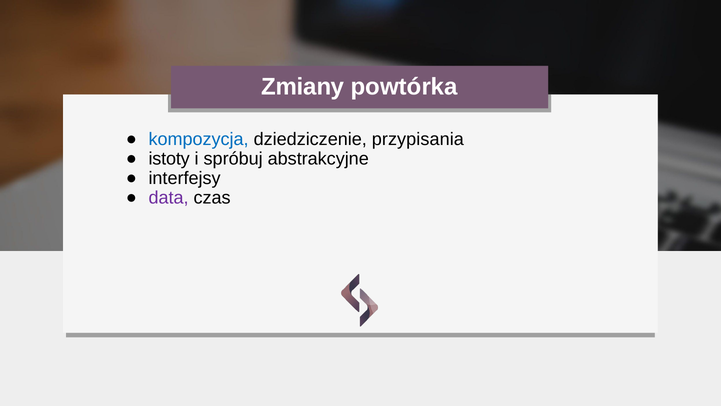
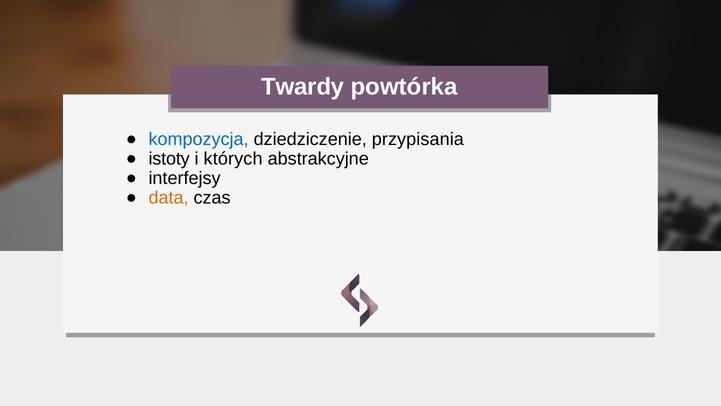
Zmiany: Zmiany -> Twardy
spróbuj: spróbuj -> których
data colour: purple -> orange
